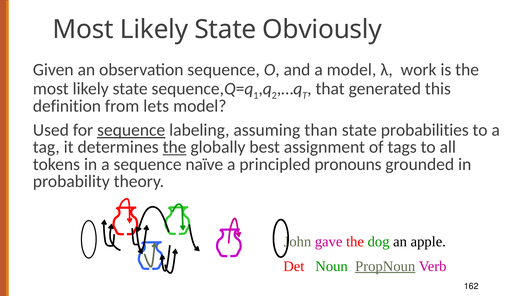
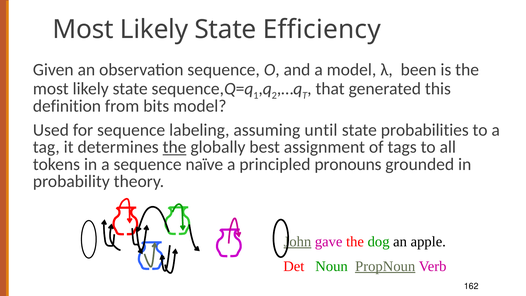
Obviously: Obviously -> Efficiency
work: work -> been
lets: lets -> bits
sequence at (131, 130) underline: present -> none
than: than -> until
John underline: none -> present
